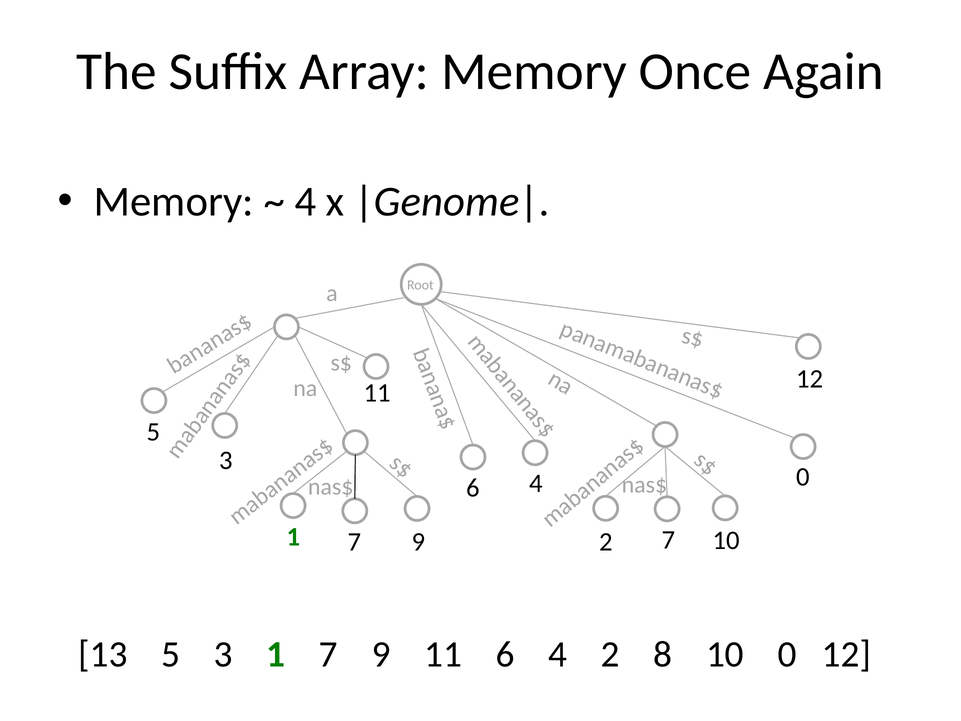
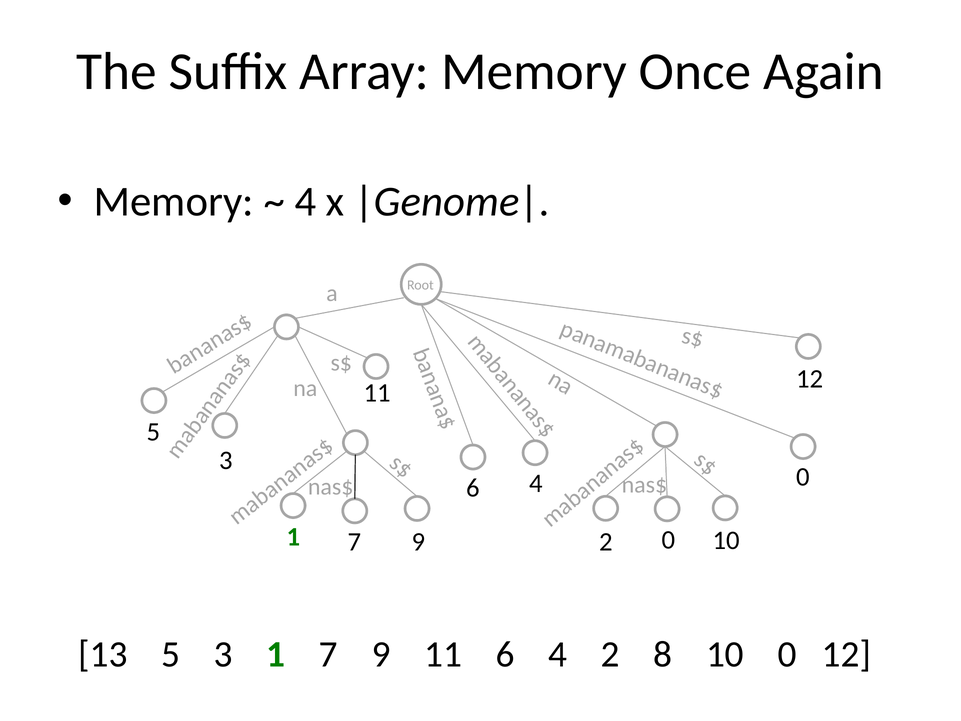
2 7: 7 -> 0
